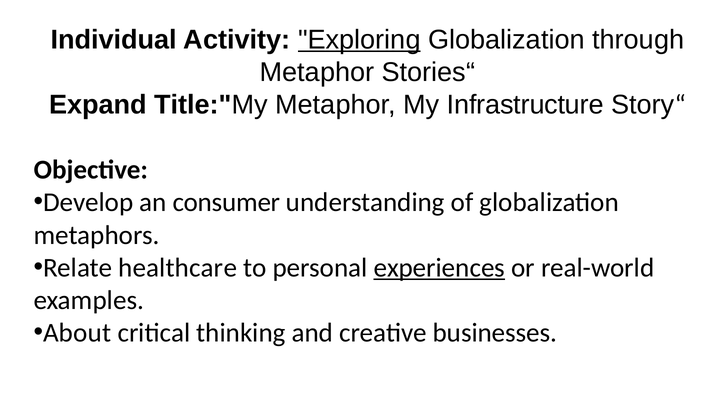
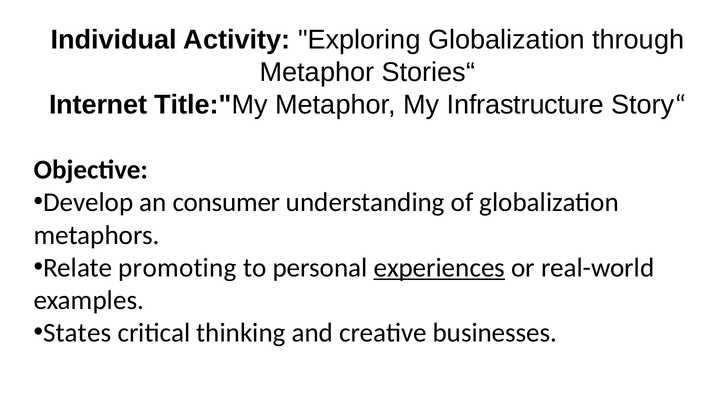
Exploring underline: present -> none
Expand: Expand -> Internet
healthcare: healthcare -> promoting
About: About -> States
